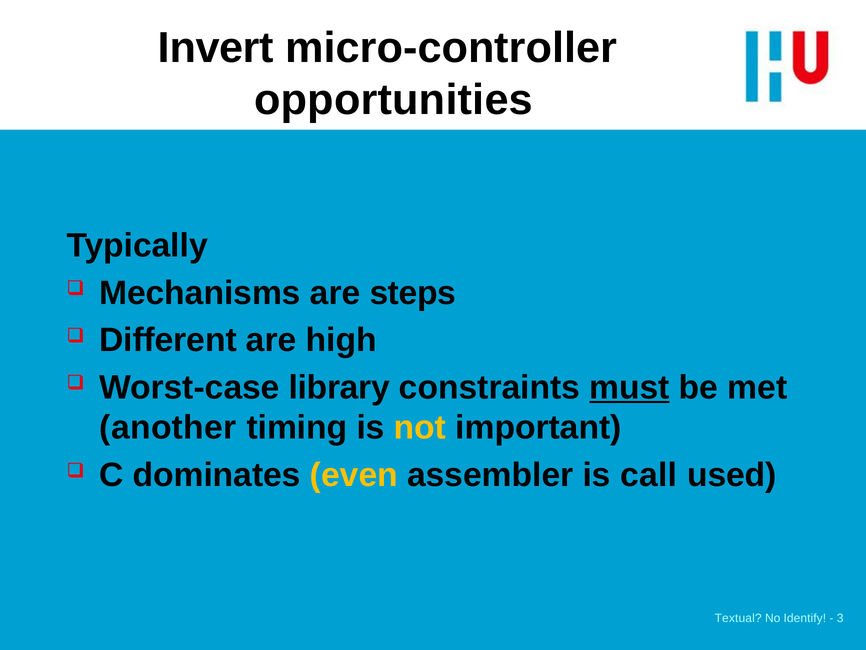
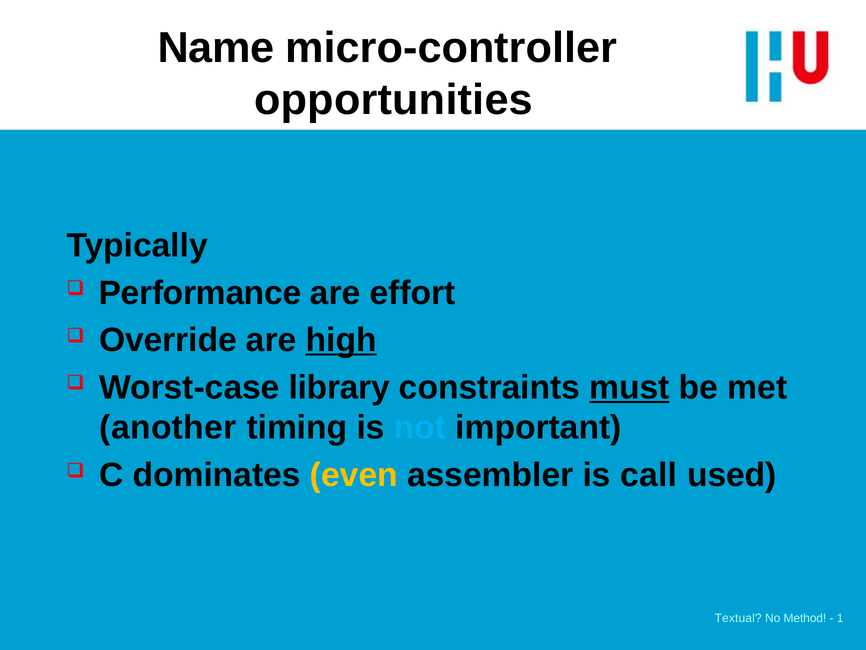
Invert: Invert -> Name
Mechanisms: Mechanisms -> Performance
steps: steps -> effort
Different: Different -> Override
high underline: none -> present
not colour: yellow -> light blue
Identify: Identify -> Method
3: 3 -> 1
